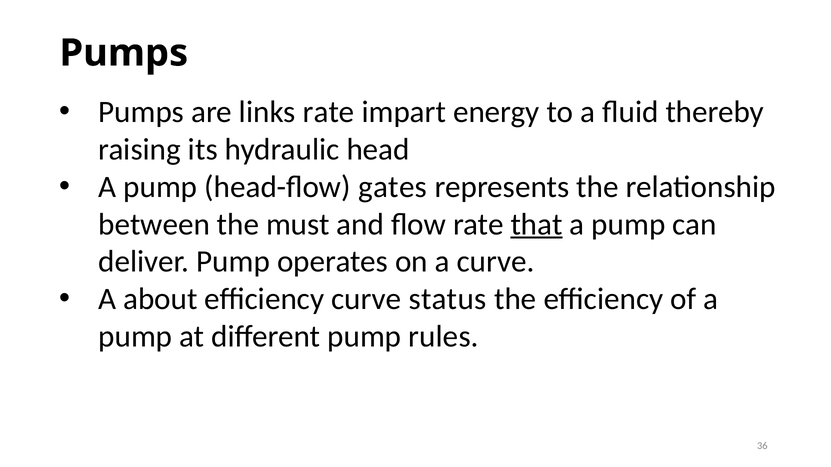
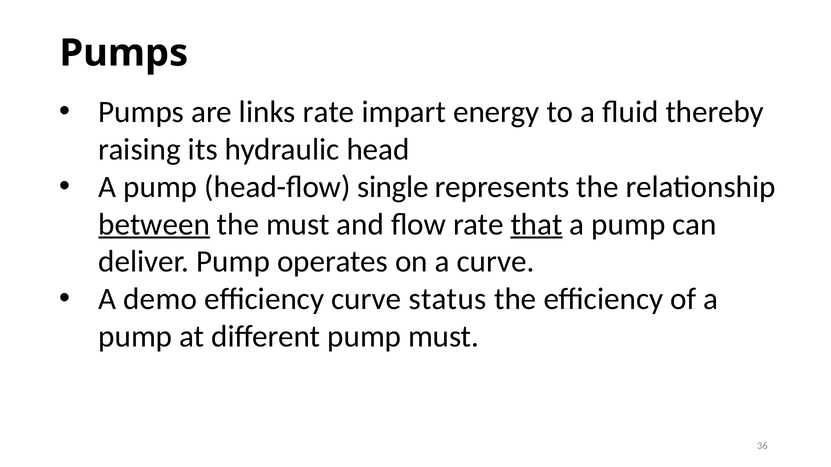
gates: gates -> single
between underline: none -> present
about: about -> demo
pump rules: rules -> must
